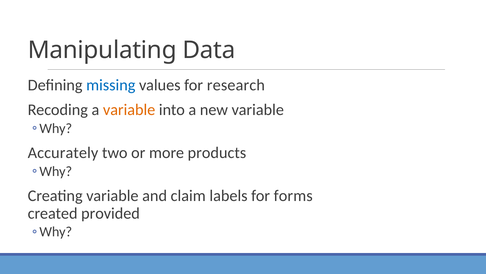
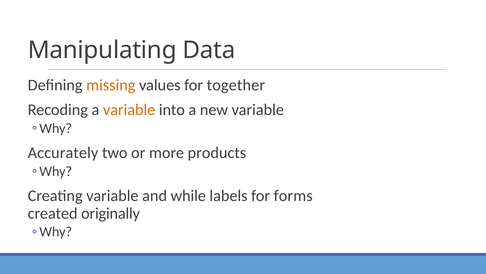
missing colour: blue -> orange
research: research -> together
claim: claim -> while
provided: provided -> originally
